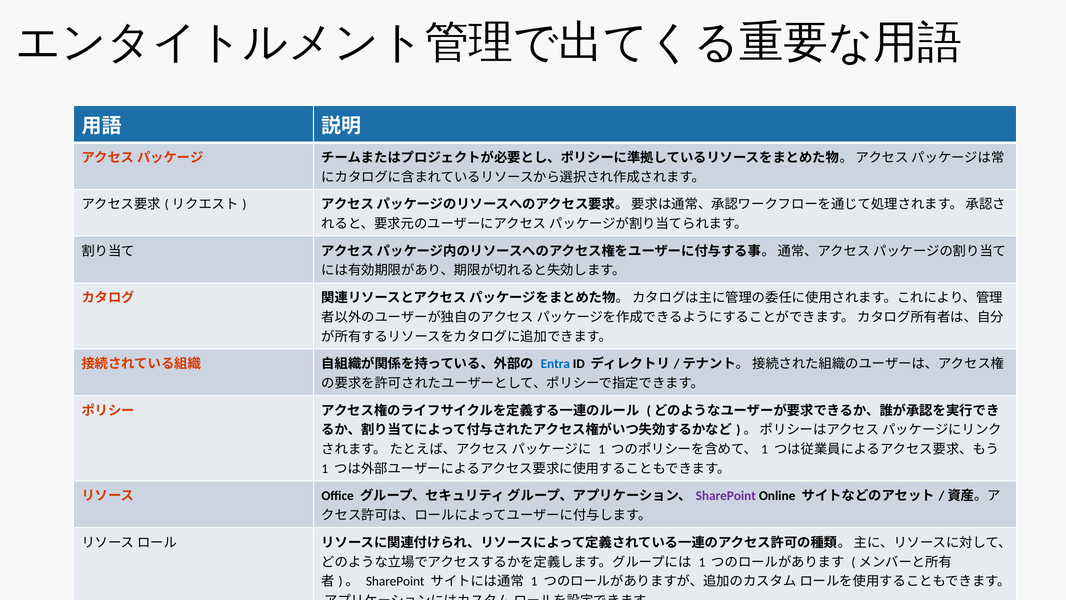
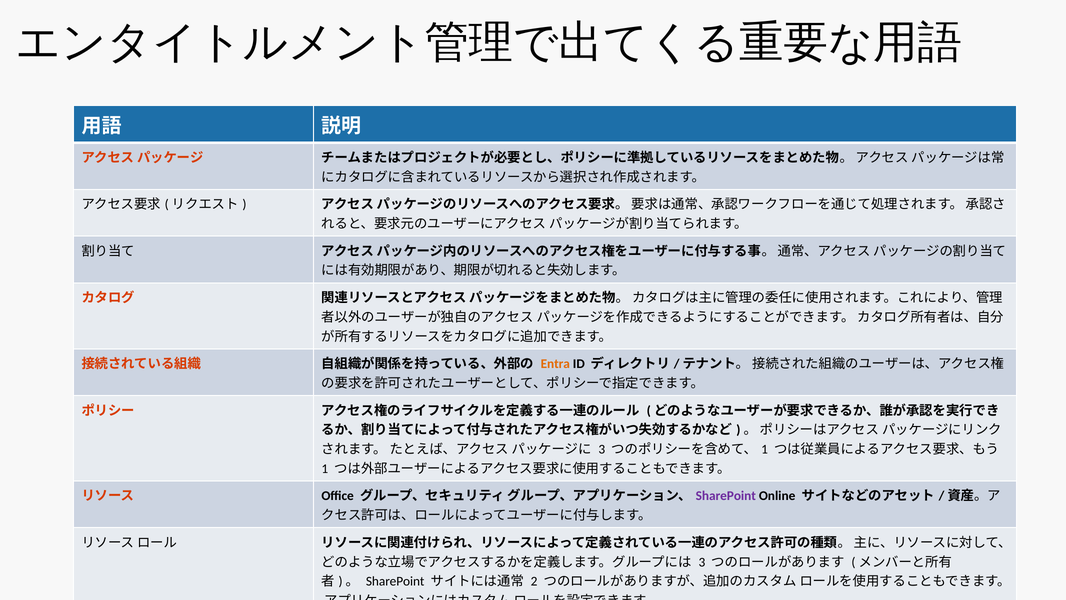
Entra colour: blue -> orange
1 at (602, 449): 1 -> 3
1 at (702, 562): 1 -> 3
1 at (534, 581): 1 -> 2
